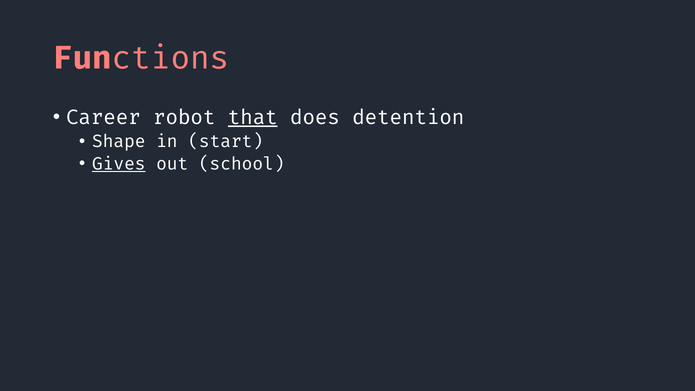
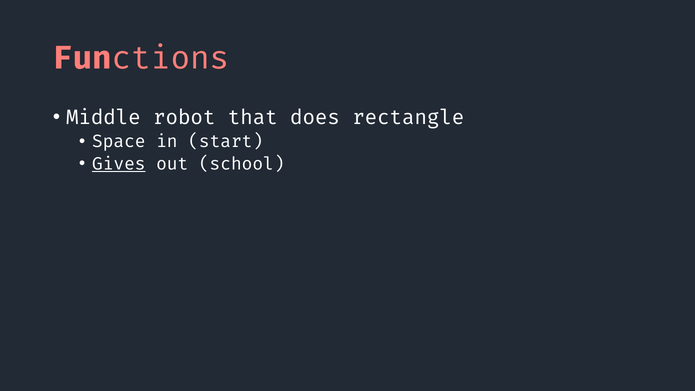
Career: Career -> Middle
that underline: present -> none
detention: detention -> rectangle
Shape: Shape -> Space
